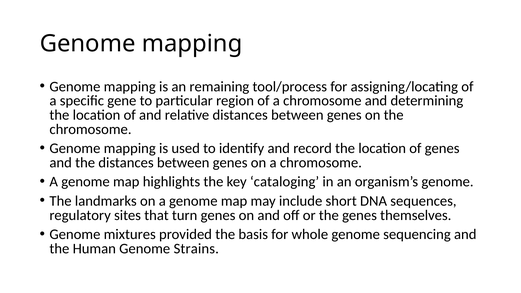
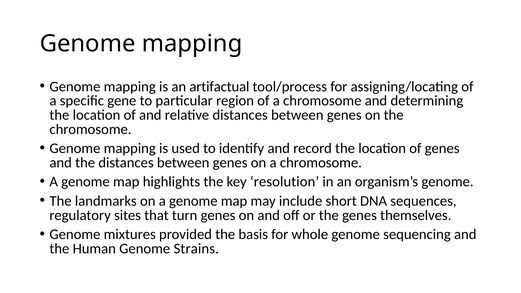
remaining: remaining -> artifactual
cataloging: cataloging -> resolution
